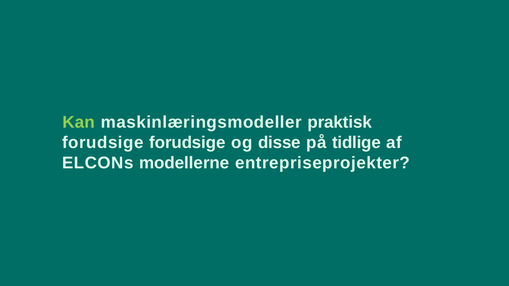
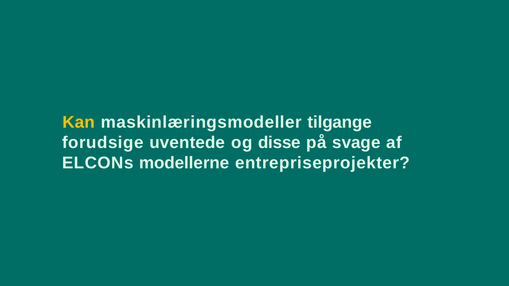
Kan colour: light green -> yellow
praktisk: praktisk -> tilgange
forudsige forudsige: forudsige -> uventede
tidlige: tidlige -> svage
